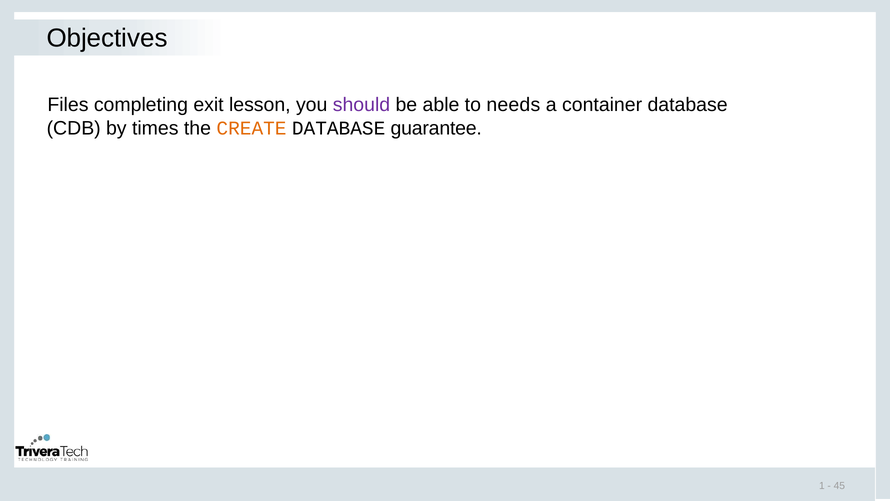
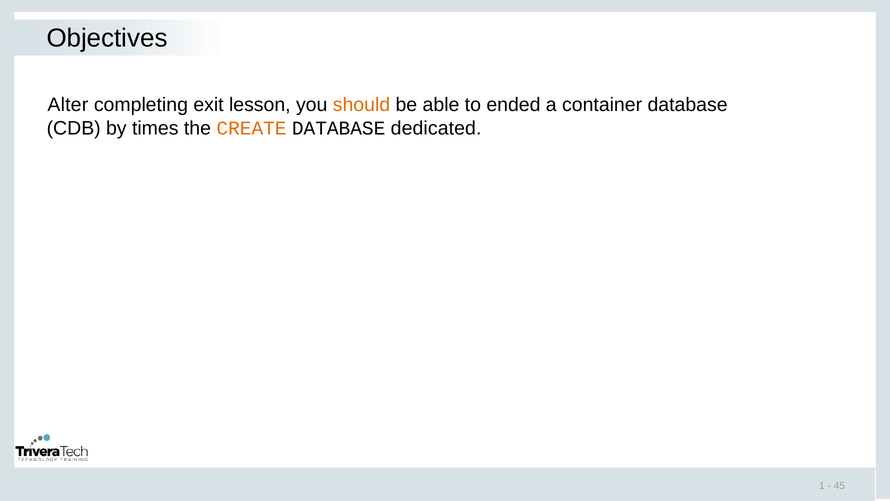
Files: Files -> Alter
should colour: purple -> orange
needs: needs -> ended
guarantee: guarantee -> dedicated
